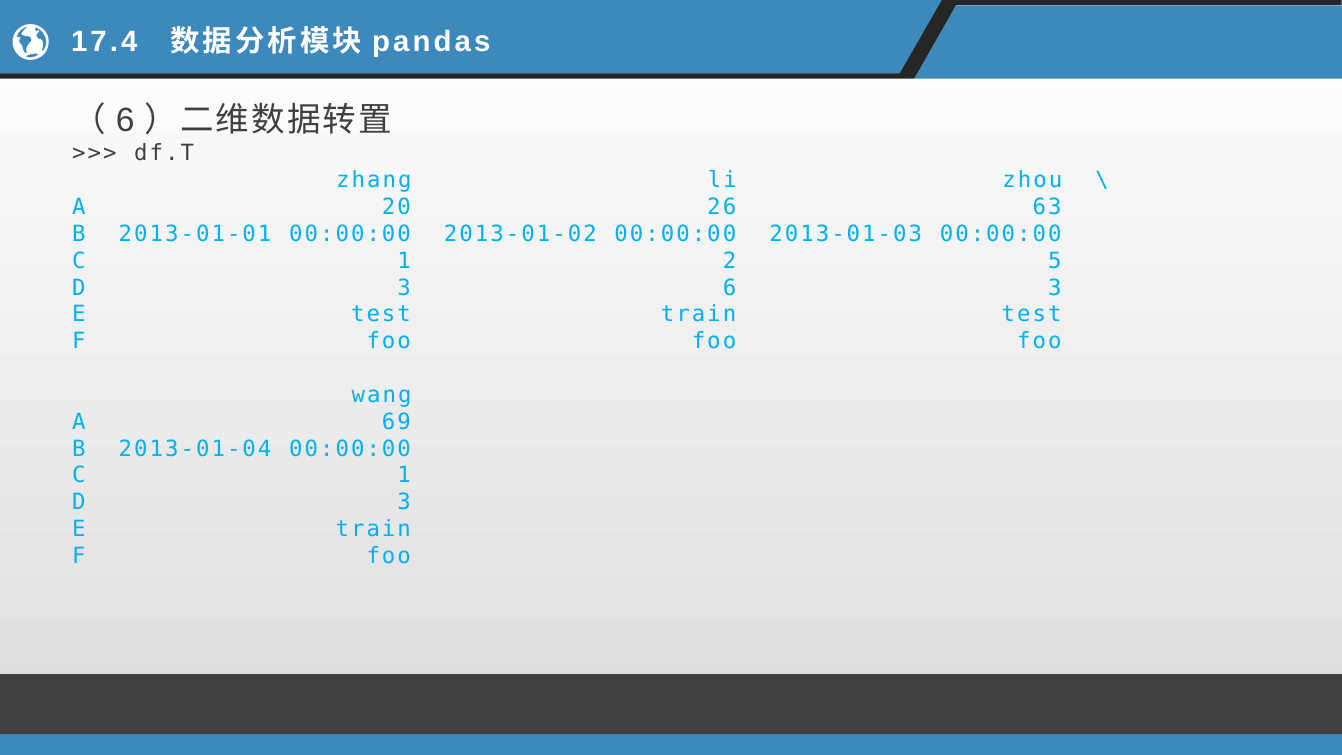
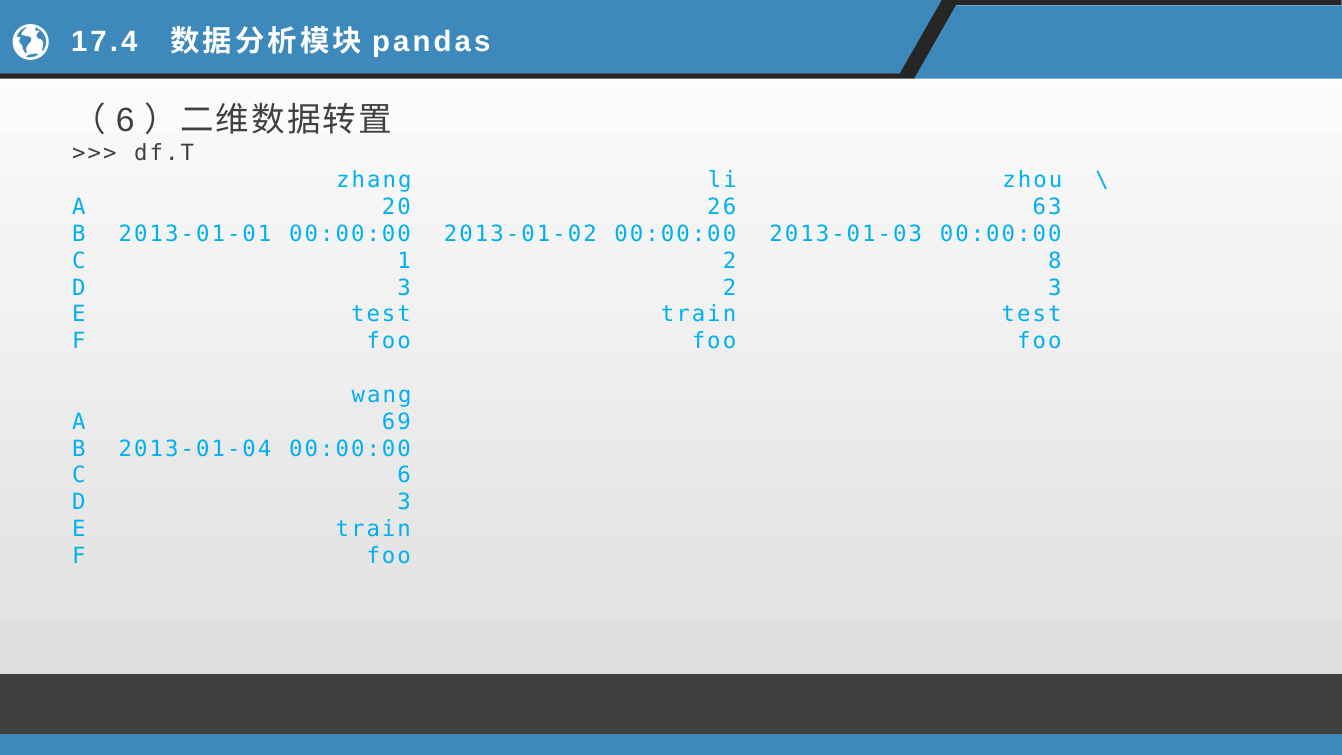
5: 5 -> 8
3 6: 6 -> 2
1 at (404, 475): 1 -> 6
